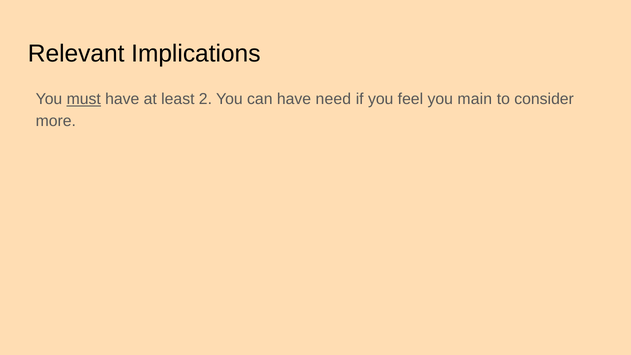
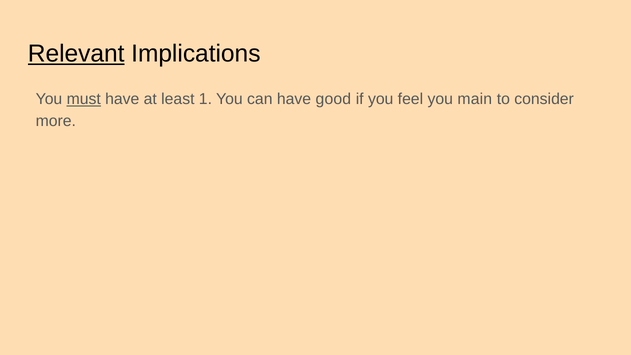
Relevant underline: none -> present
2: 2 -> 1
need: need -> good
